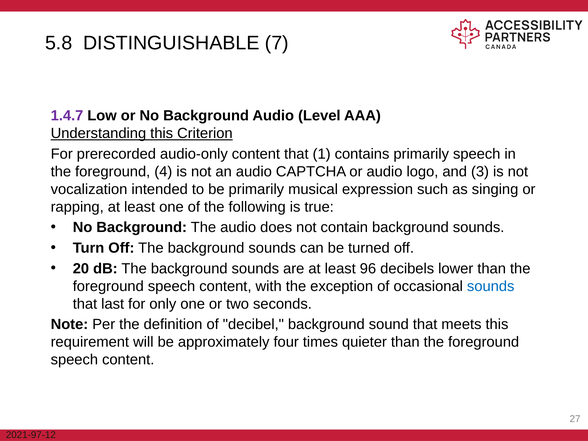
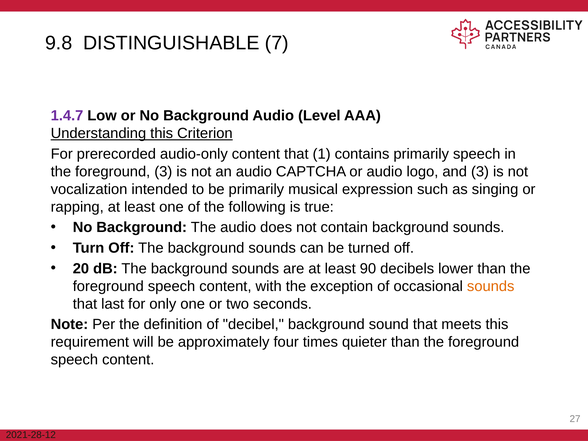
5.8: 5.8 -> 9.8
foreground 4: 4 -> 3
96: 96 -> 90
sounds at (491, 286) colour: blue -> orange
2021-97-12: 2021-97-12 -> 2021-28-12
